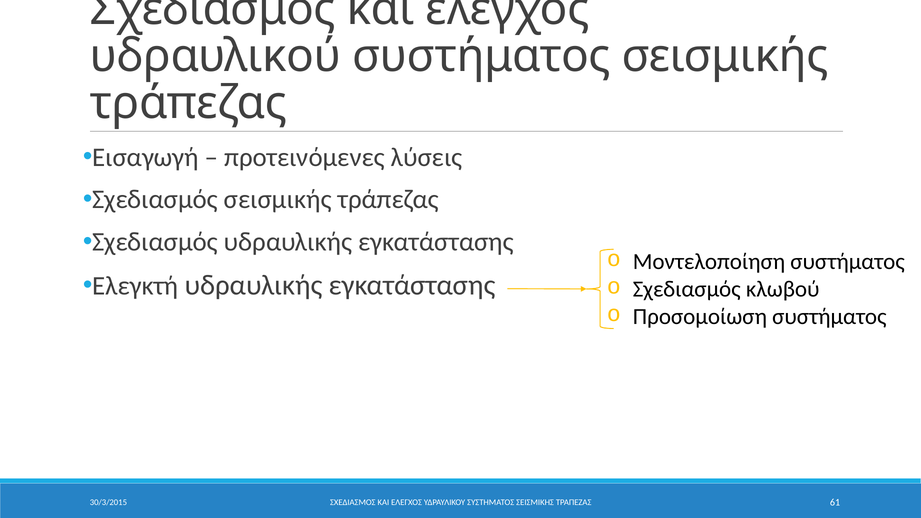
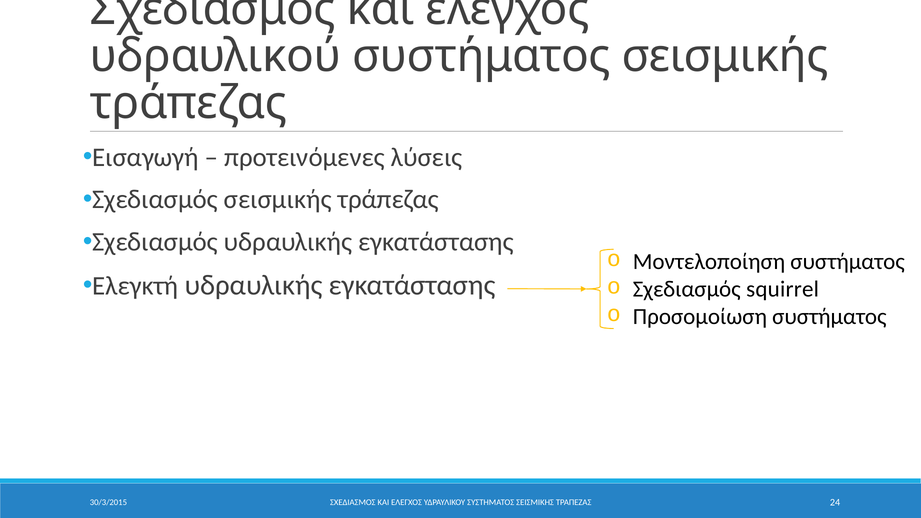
κλωβού: κλωβού -> squirrel
61: 61 -> 24
